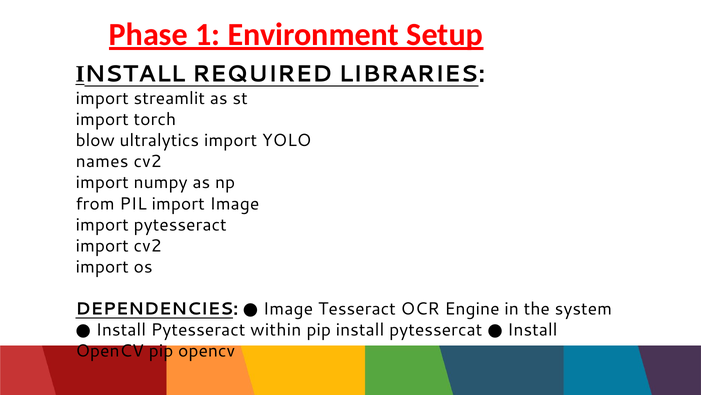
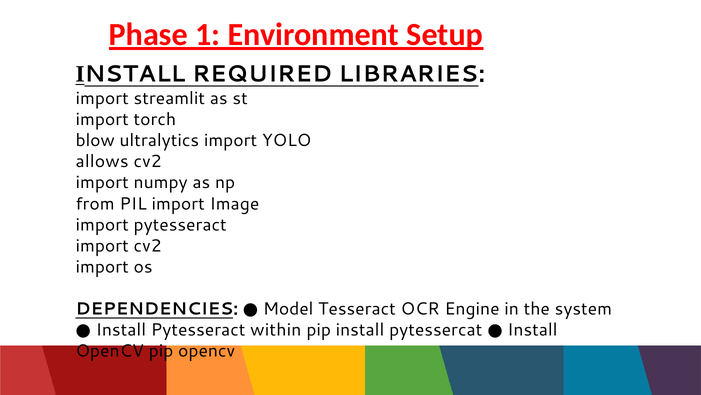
names: names -> allows
DEPENDENCIES Image: Image -> Model
